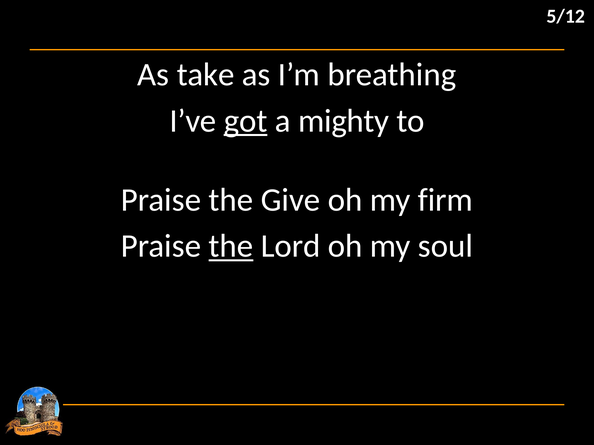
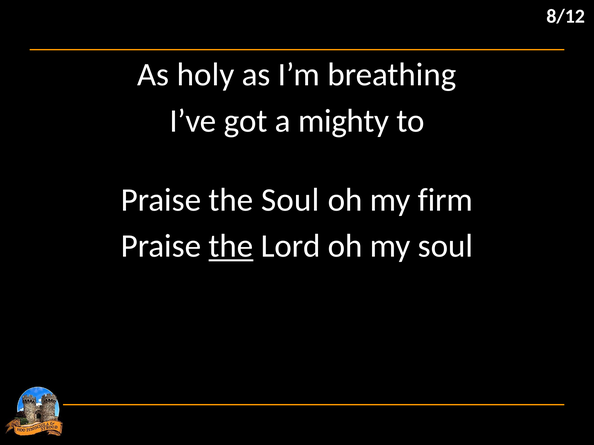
5/12: 5/12 -> 8/12
take: take -> holy
got underline: present -> none
the Give: Give -> Soul
